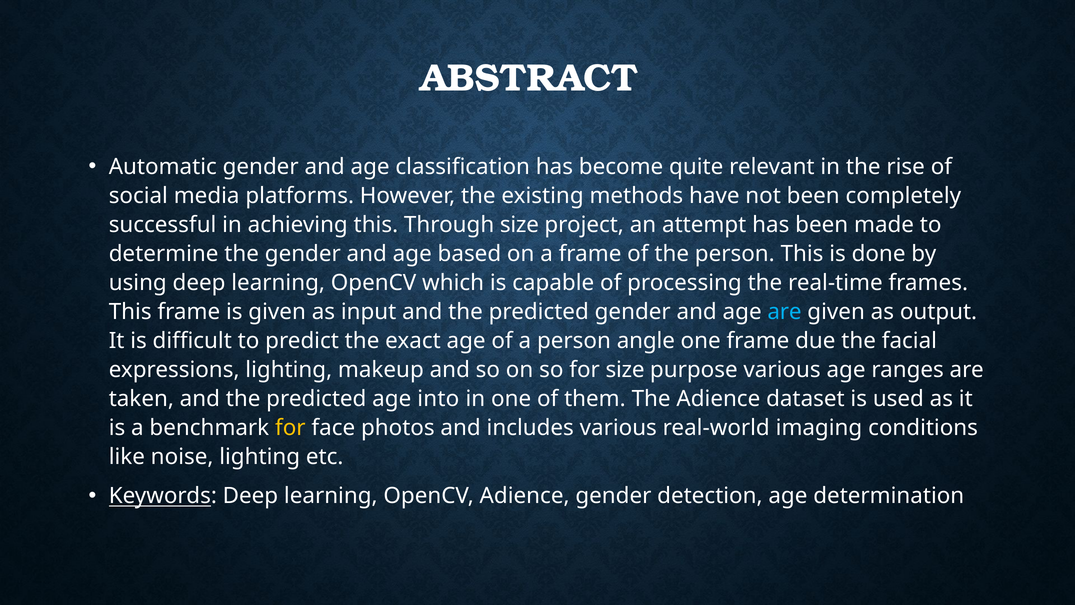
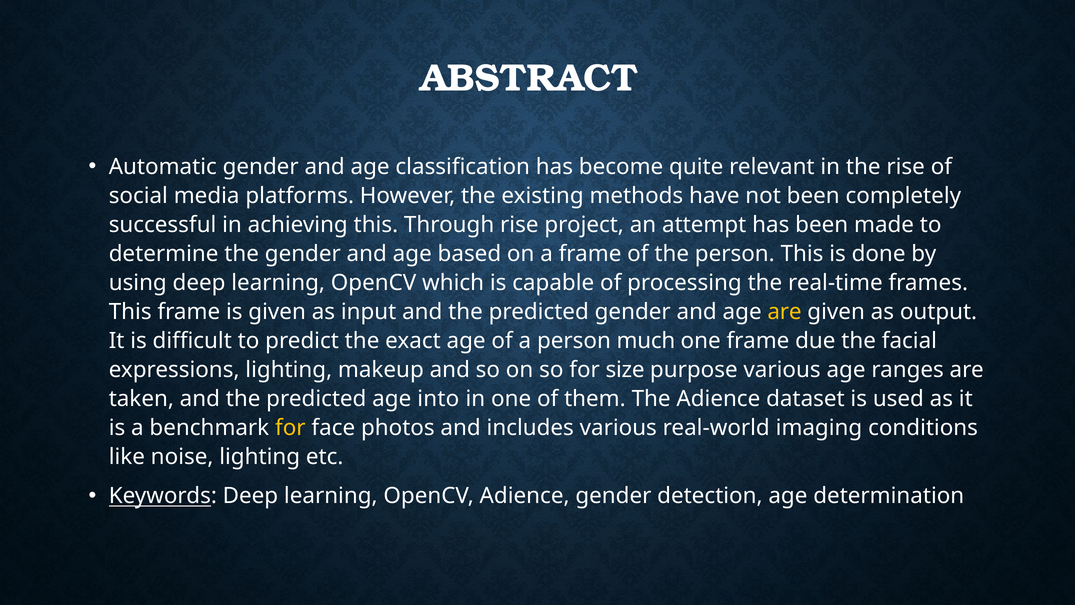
Through size: size -> rise
are at (785, 312) colour: light blue -> yellow
angle: angle -> much
